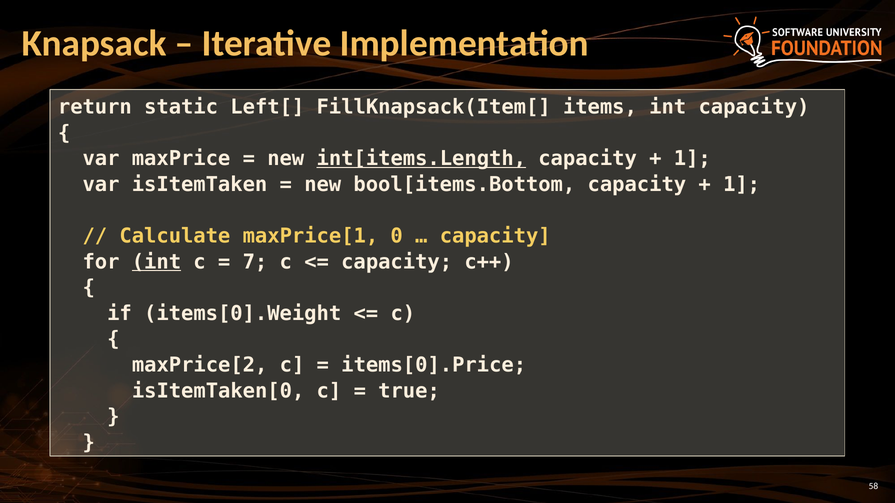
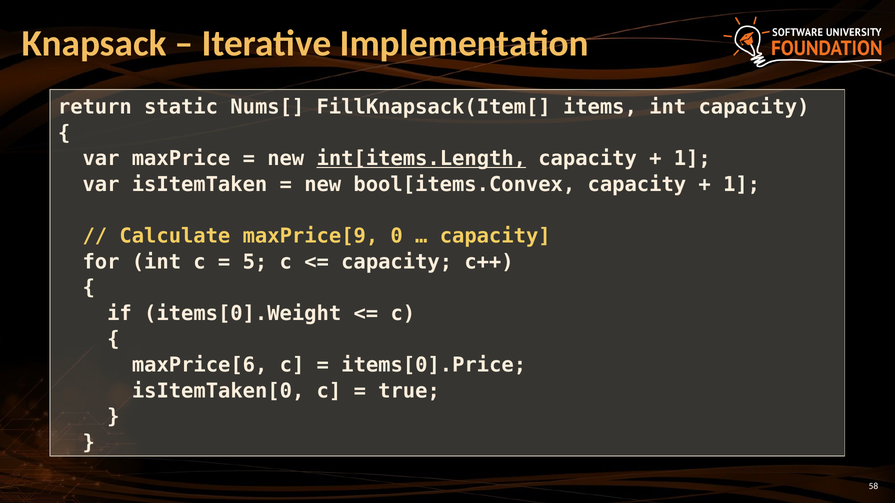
Left[: Left[ -> Nums[
bool[items.Bottom: bool[items.Bottom -> bool[items.Convex
maxPrice[1: maxPrice[1 -> maxPrice[9
int at (156, 262) underline: present -> none
7: 7 -> 5
maxPrice[2: maxPrice[2 -> maxPrice[6
